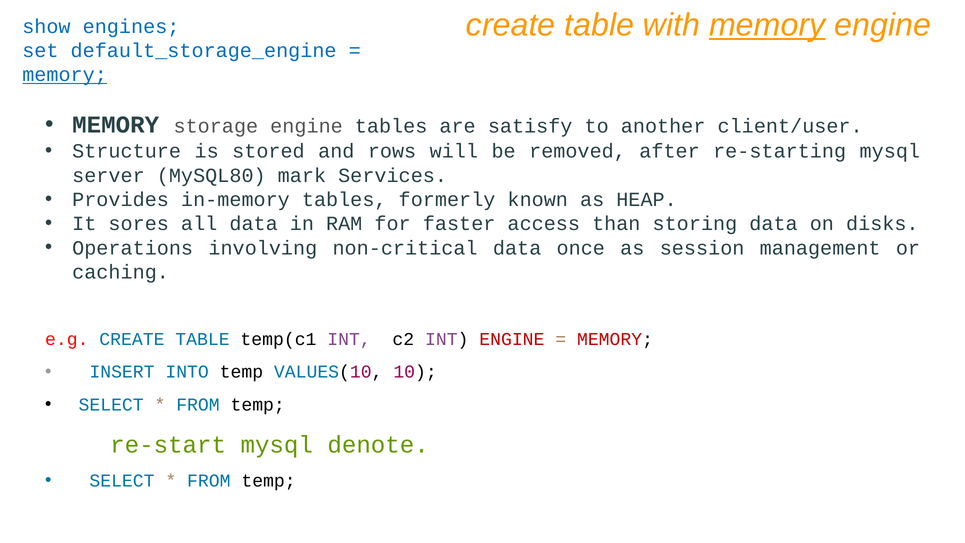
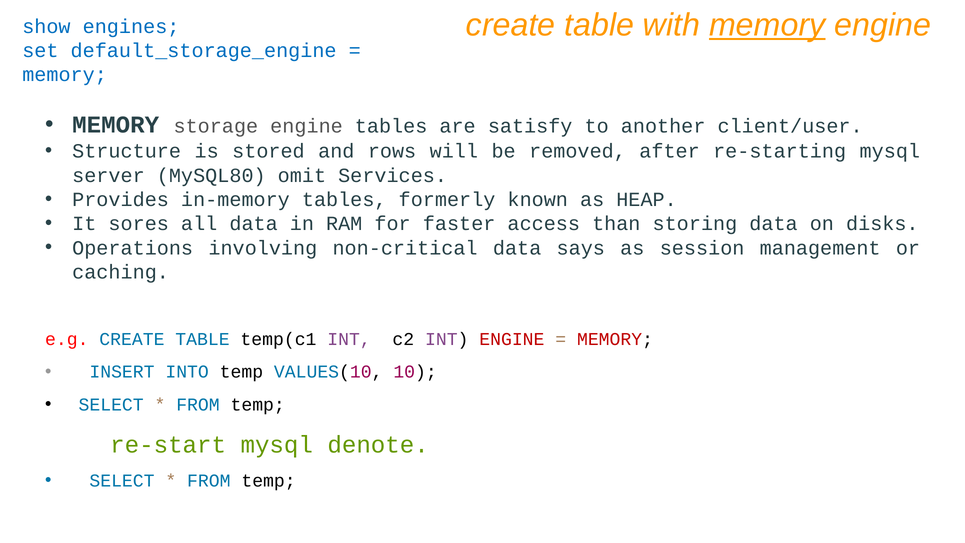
memory at (65, 75) underline: present -> none
mark: mark -> omit
once: once -> says
